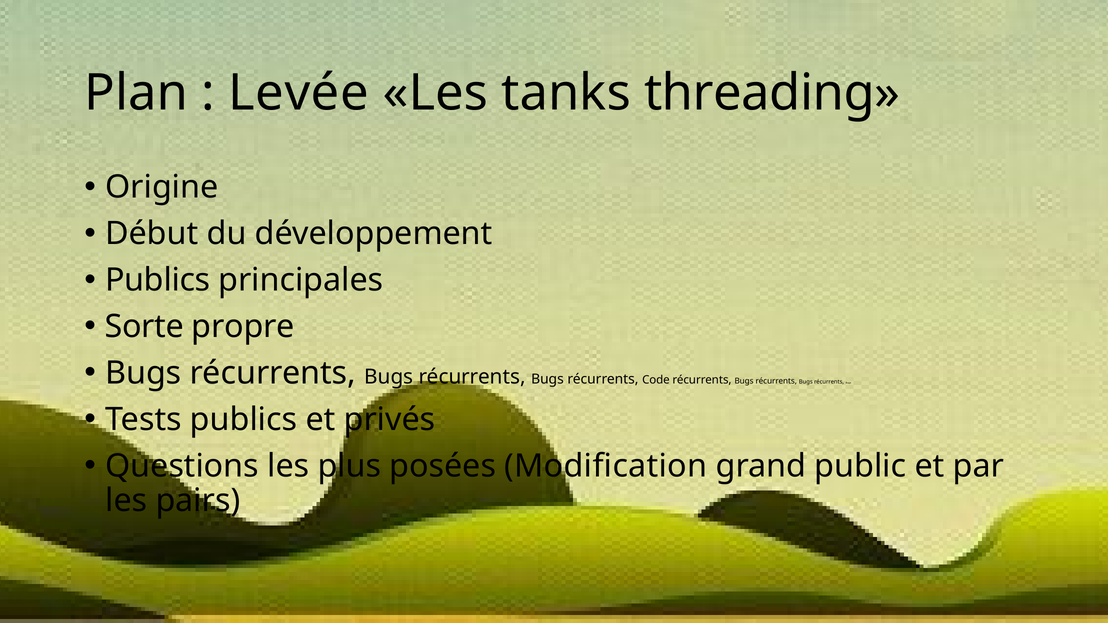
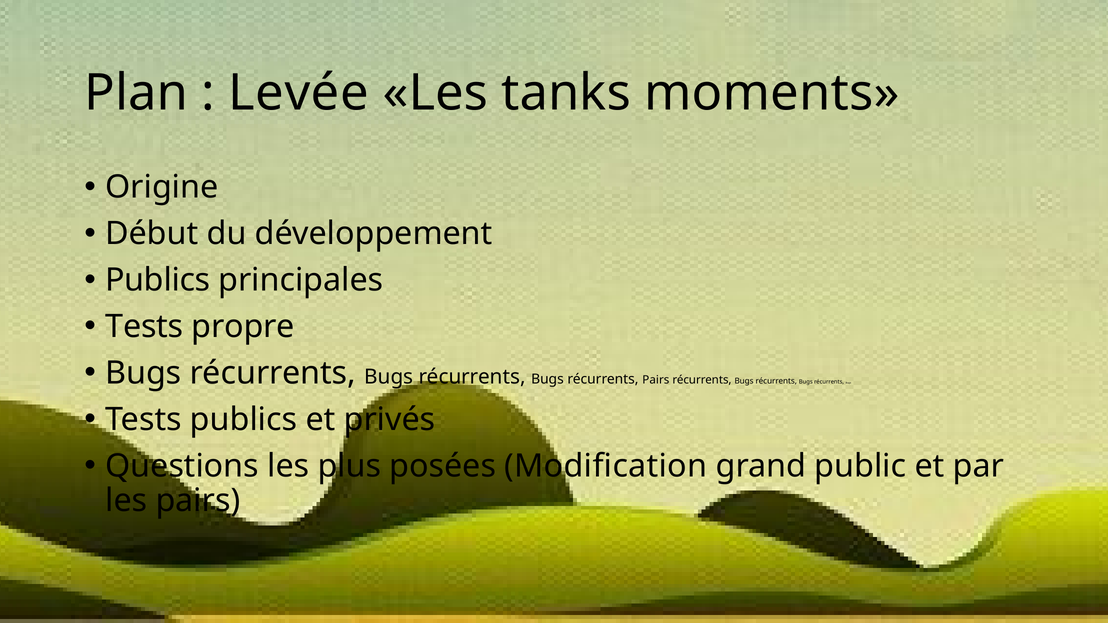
threading: threading -> moments
Sorte at (144, 327): Sorte -> Tests
récurrents Code: Code -> Pairs
